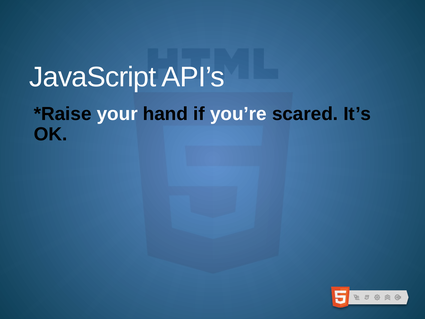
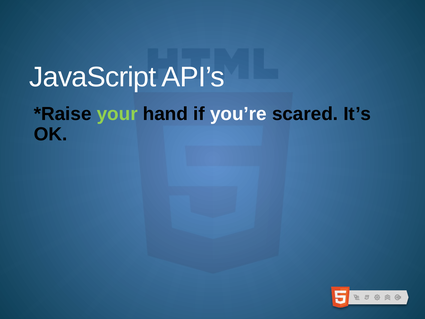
your colour: white -> light green
